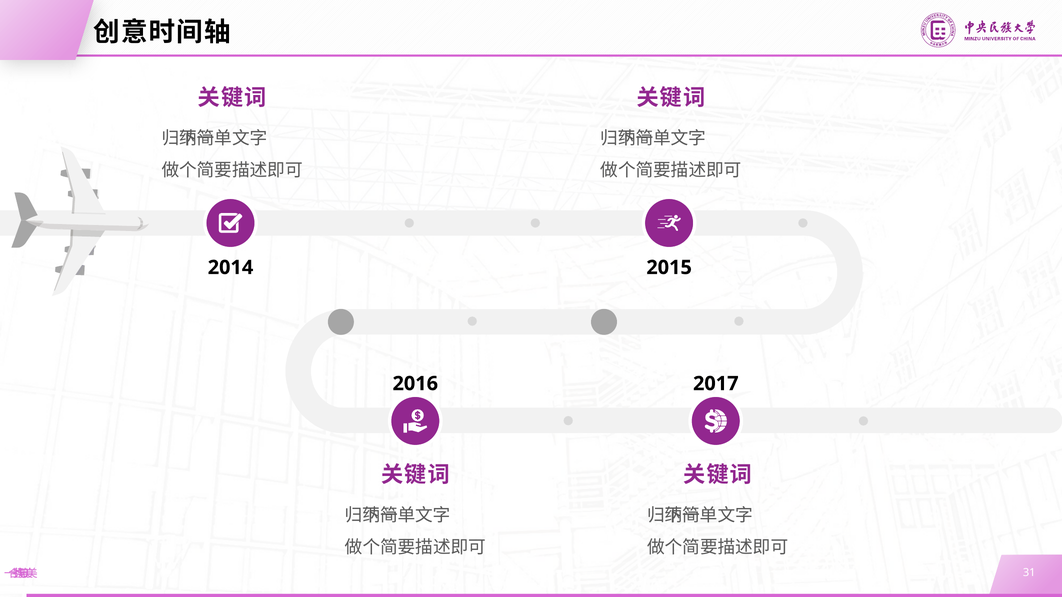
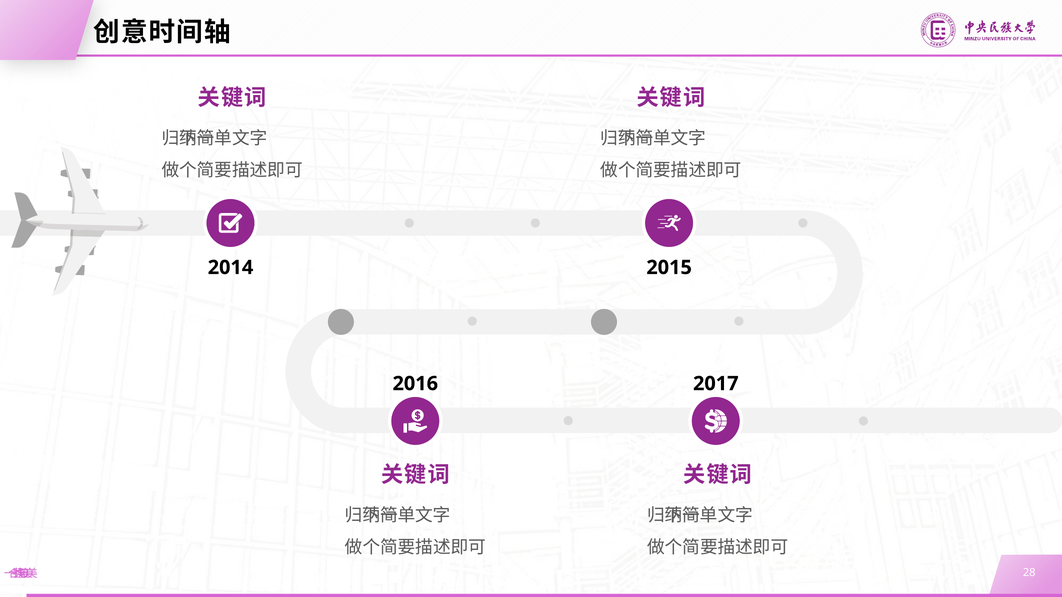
31: 31 -> 28
